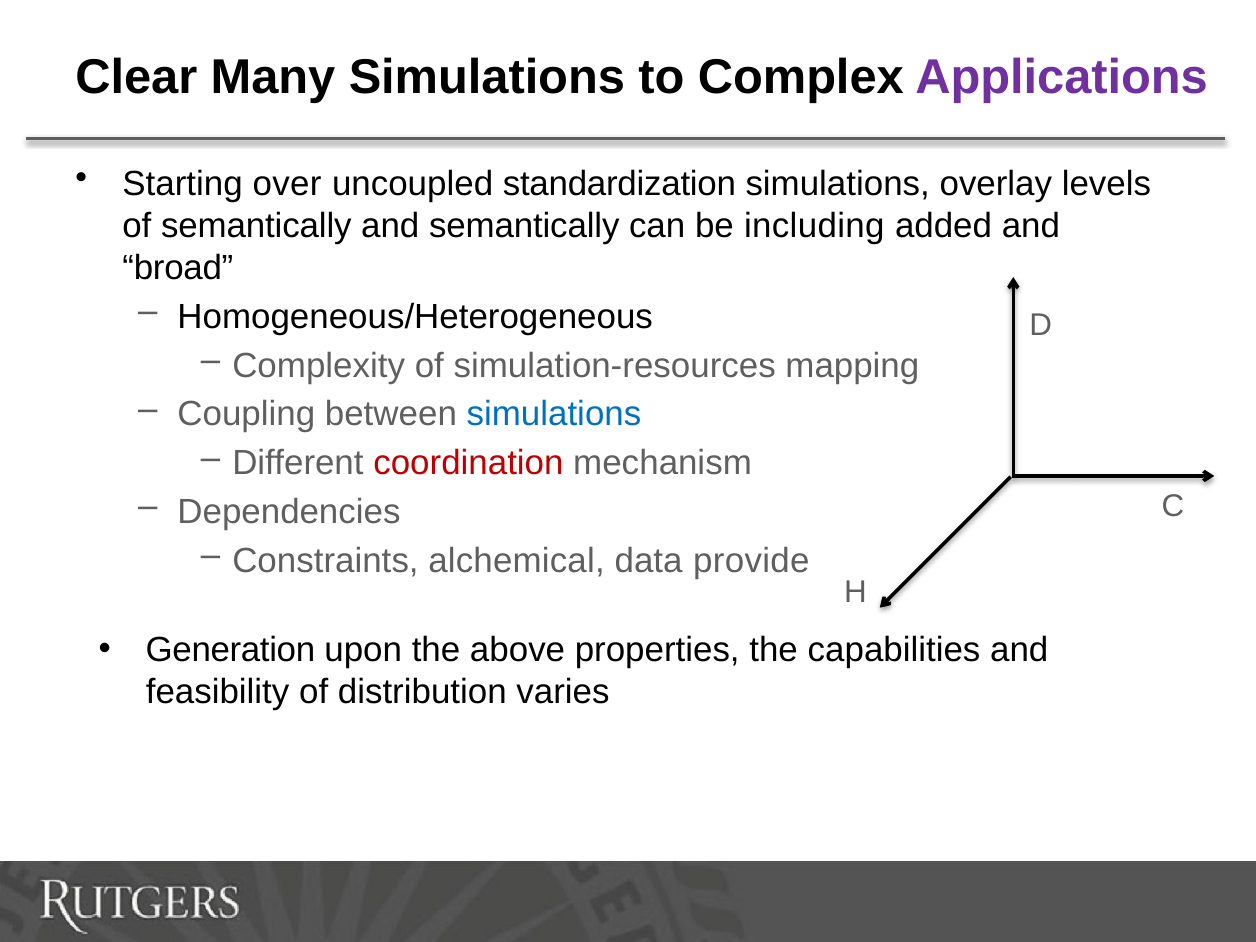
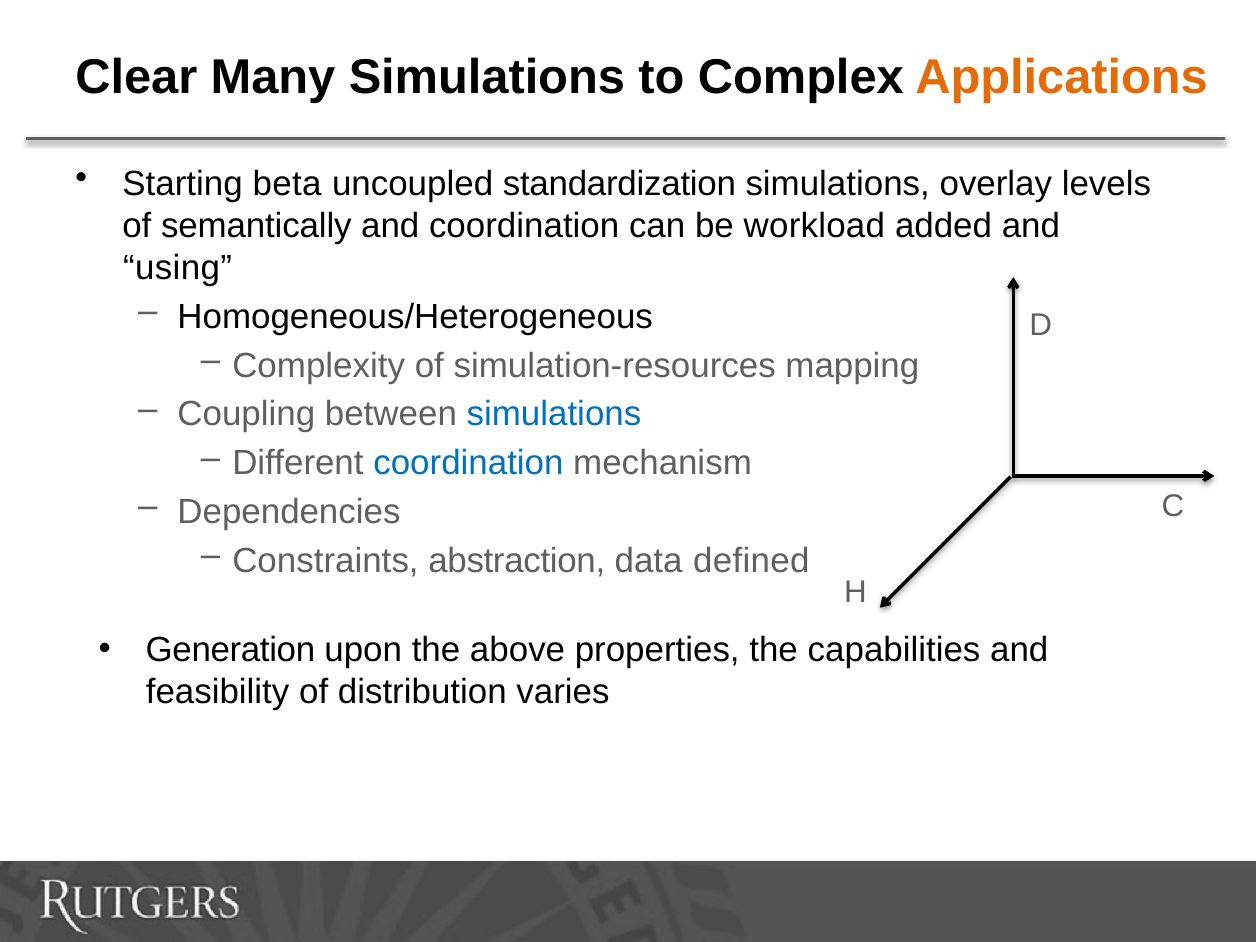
Applications colour: purple -> orange
over: over -> beta
and semantically: semantically -> coordination
including: including -> workload
broad: broad -> using
coordination at (468, 463) colour: red -> blue
alchemical: alchemical -> abstraction
provide: provide -> defined
